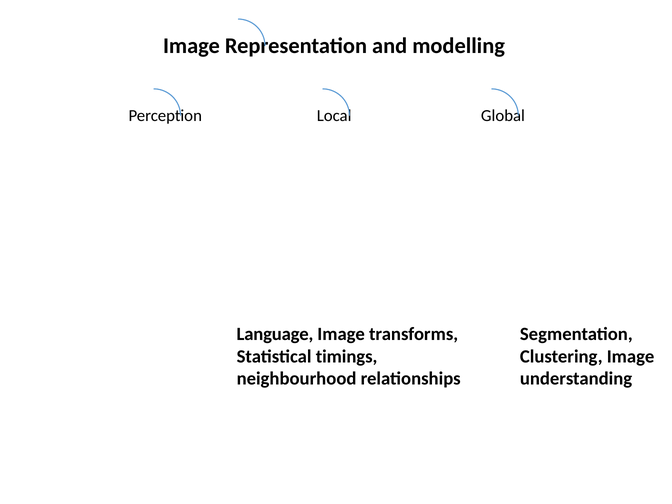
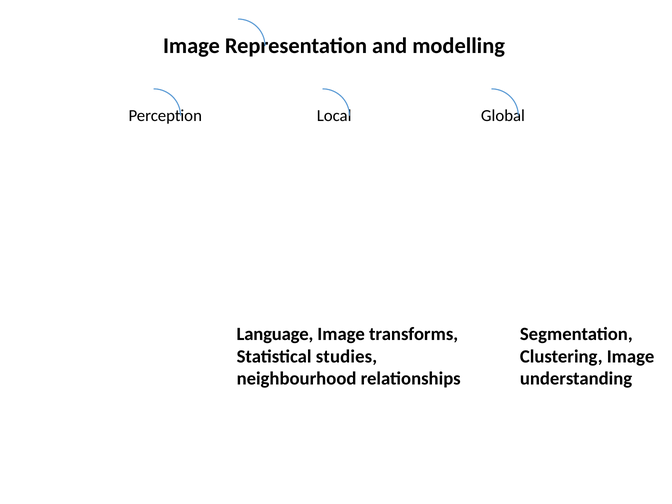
timings: timings -> studies
